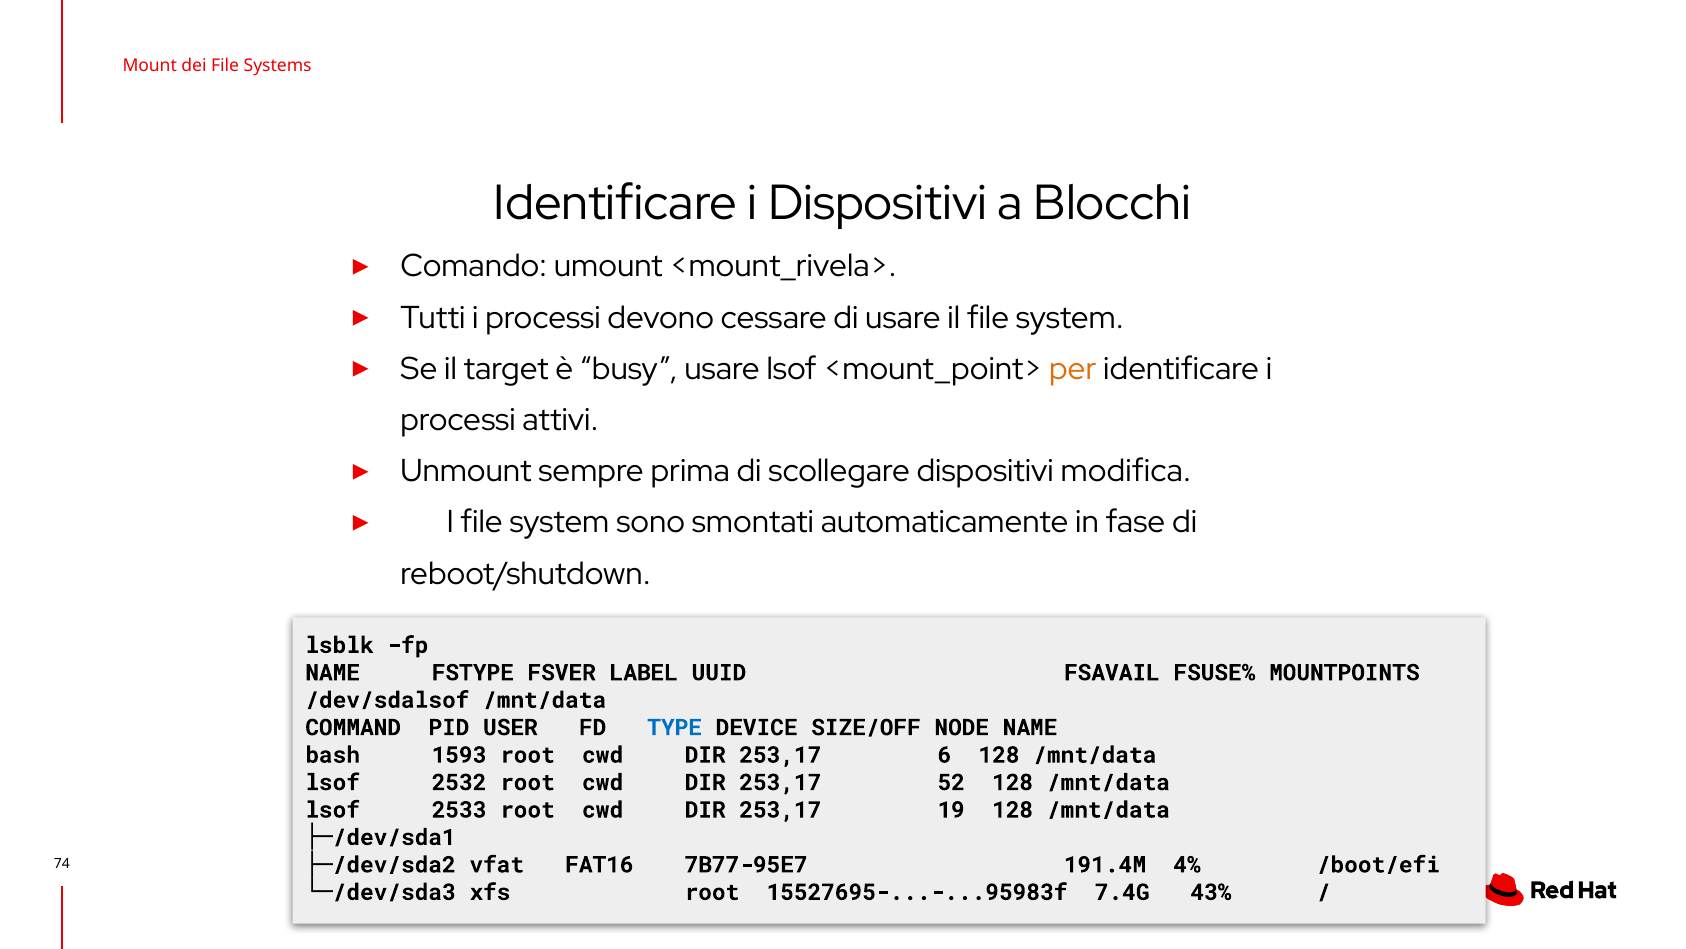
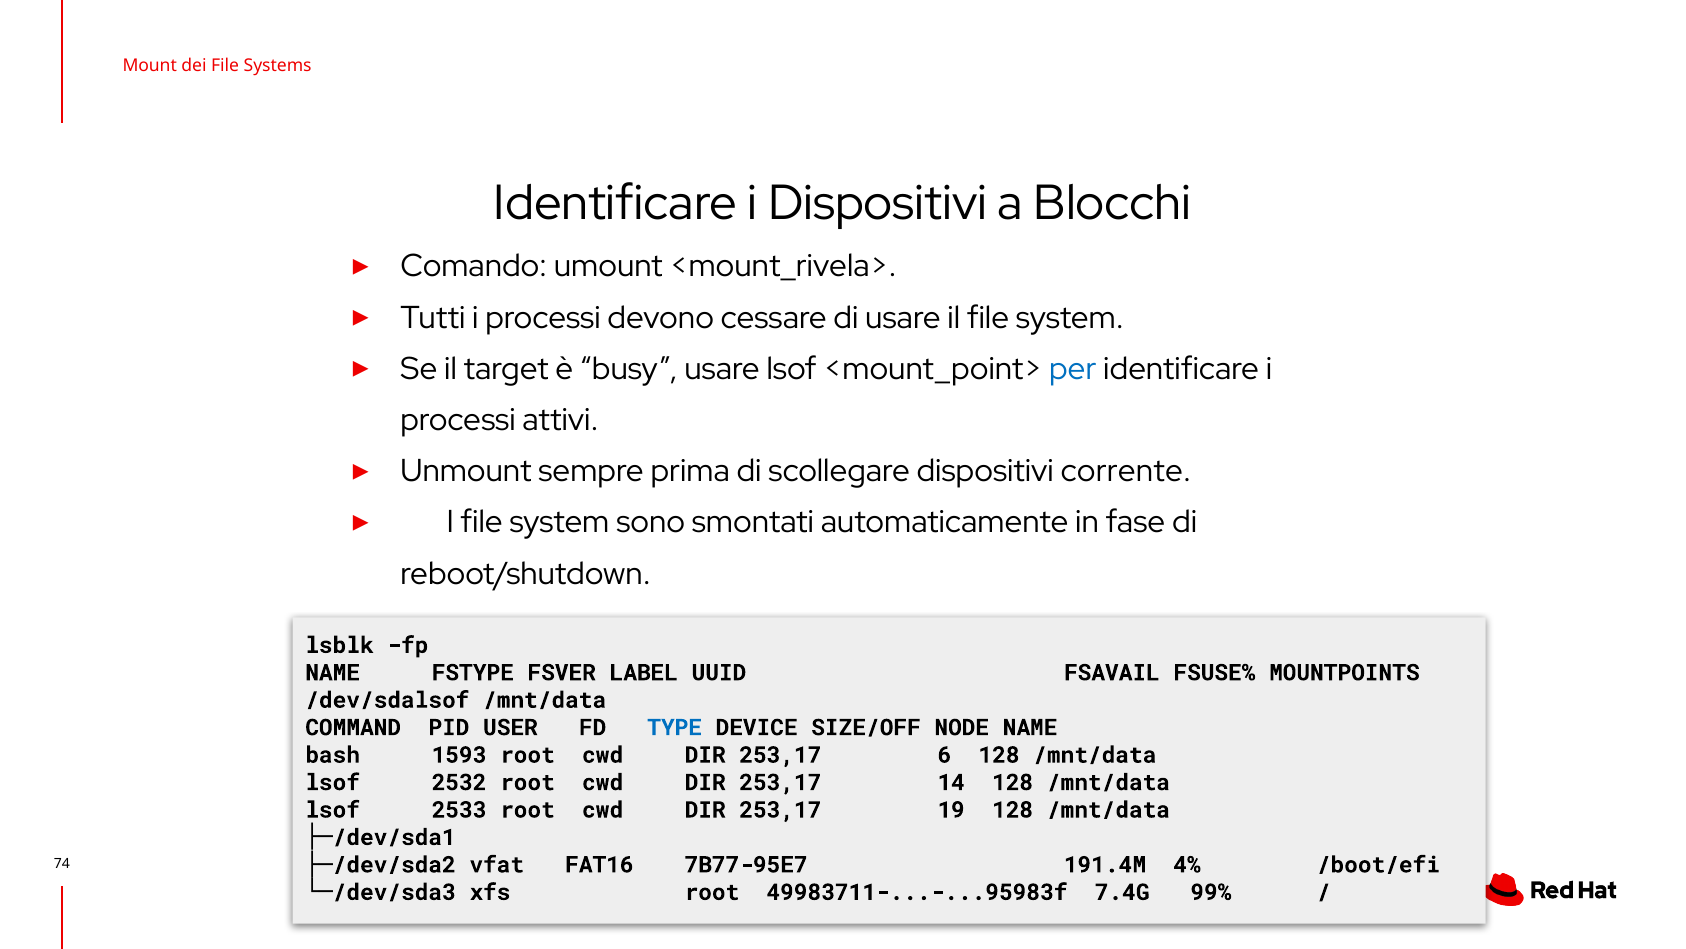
per colour: orange -> blue
modifica: modifica -> corrente
52: 52 -> 14
15527695-...-...95983f: 15527695-...-...95983f -> 49983711-...-...95983f
43%: 43% -> 99%
